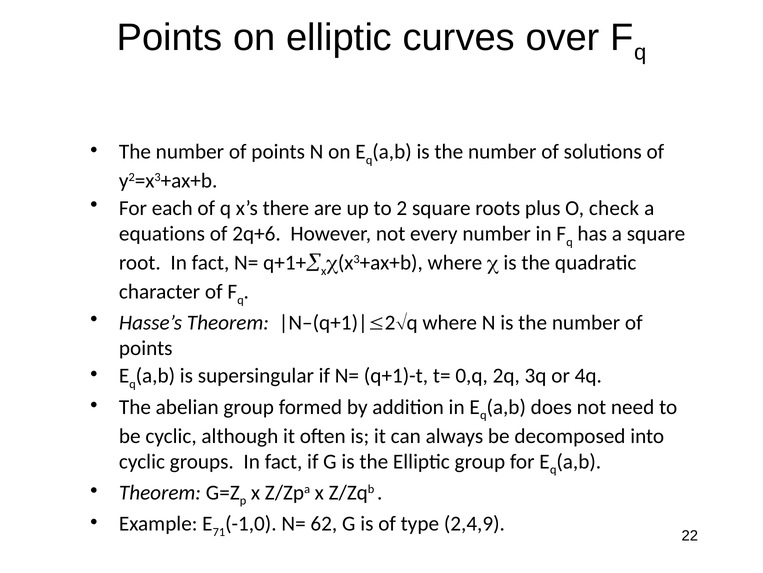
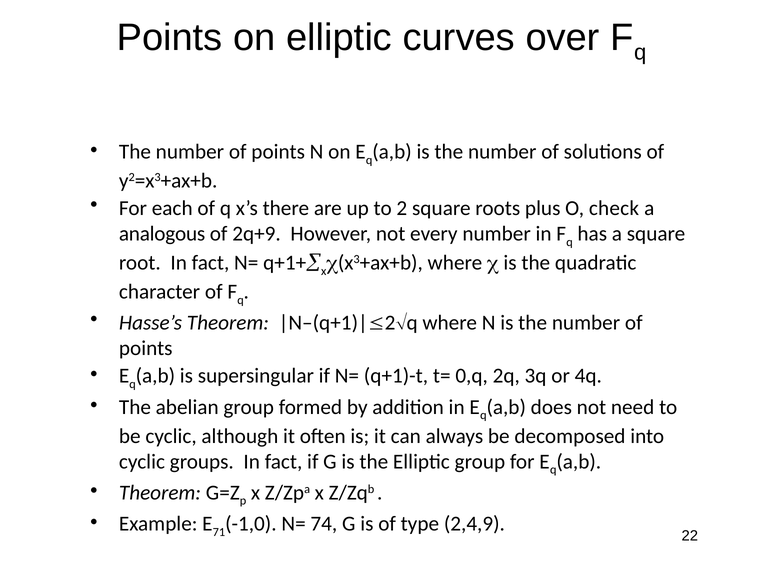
equations: equations -> analogous
2q+6: 2q+6 -> 2q+9
62: 62 -> 74
